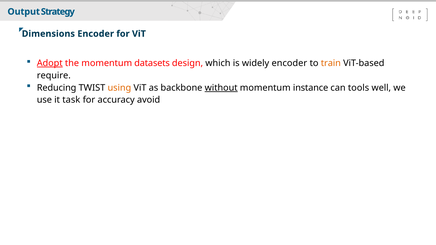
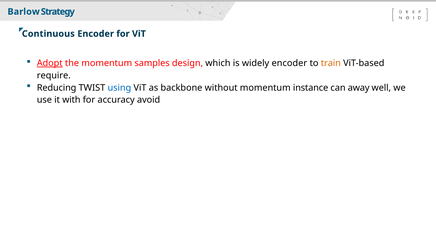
Output: Output -> Barlow
Dimensions: Dimensions -> Continuous
datasets: datasets -> samples
using colour: orange -> blue
without underline: present -> none
tools: tools -> away
task: task -> with
